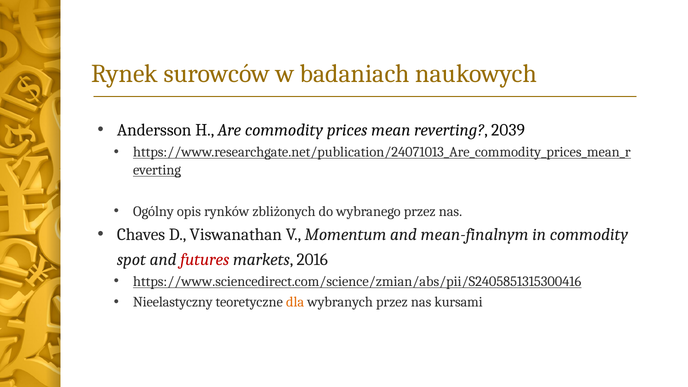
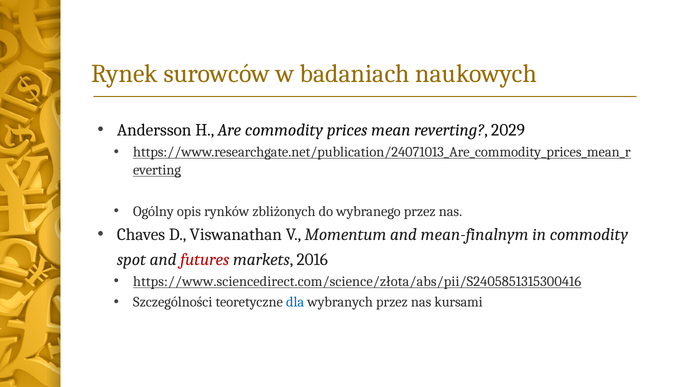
2039: 2039 -> 2029
https://www.sciencedirect.com/science/zmian/abs/pii/S2405851315300416: https://www.sciencedirect.com/science/zmian/abs/pii/S2405851315300416 -> https://www.sciencedirect.com/science/złota/abs/pii/S2405851315300416
Nieelastyczny: Nieelastyczny -> Szczególności
dla colour: orange -> blue
